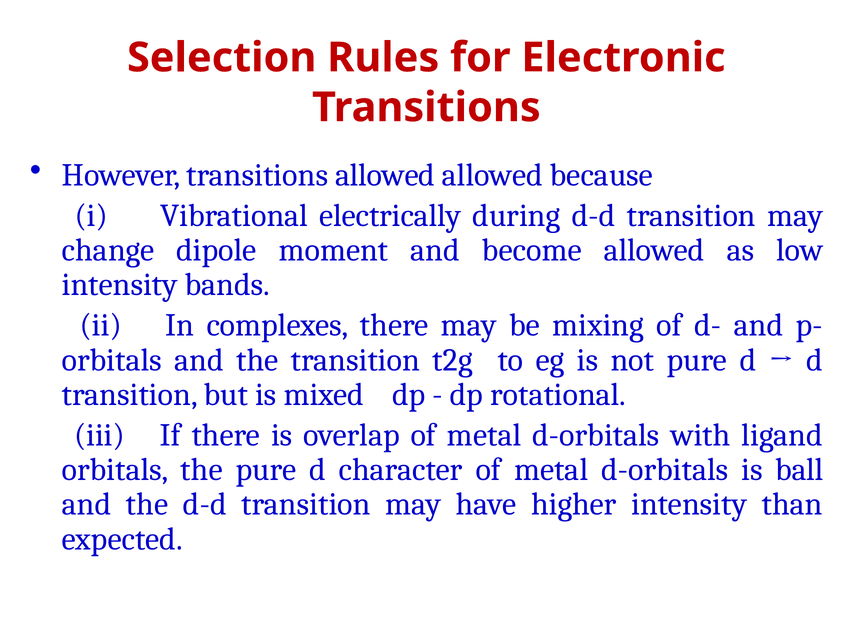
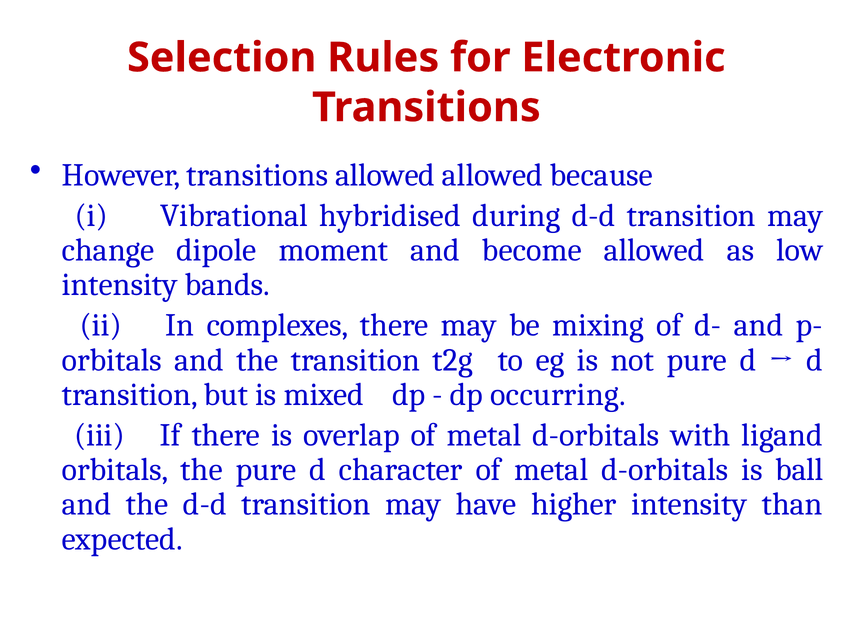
electrically: electrically -> hybridised
rotational: rotational -> occurring
